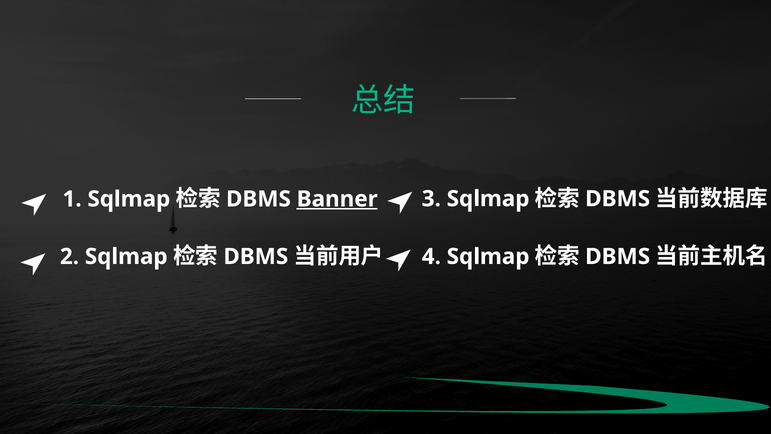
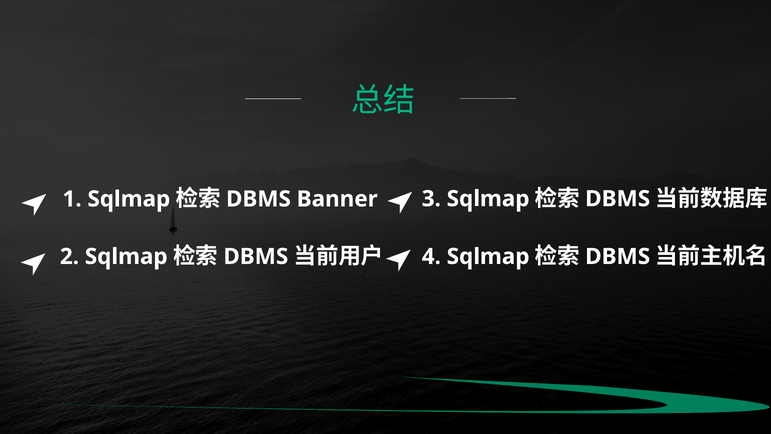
Banner underline: present -> none
